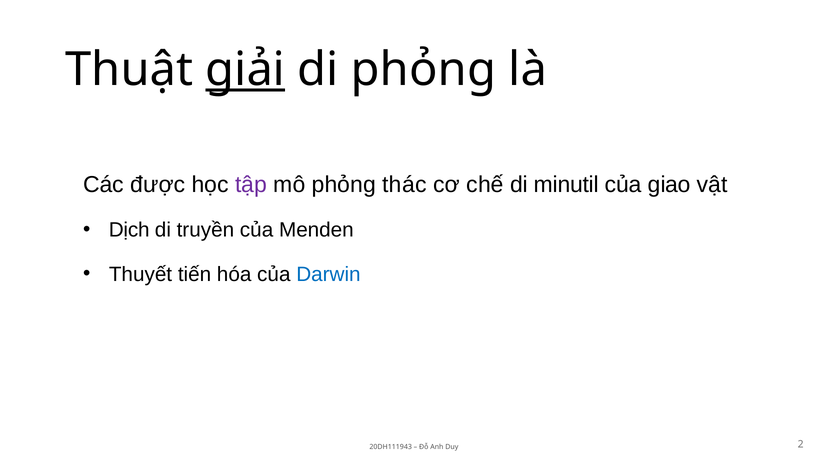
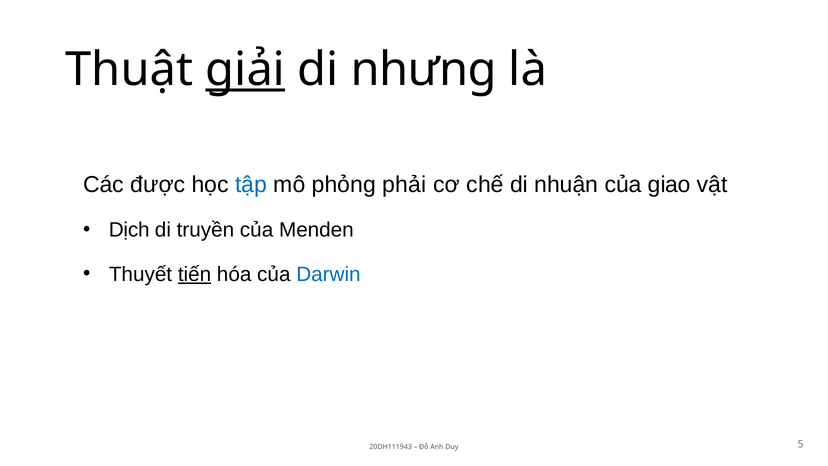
di phỏng: phỏng -> nhưng
tập colour: purple -> blue
thác: thác -> phải
minutil: minutil -> nhuận
tiến underline: none -> present
2: 2 -> 5
